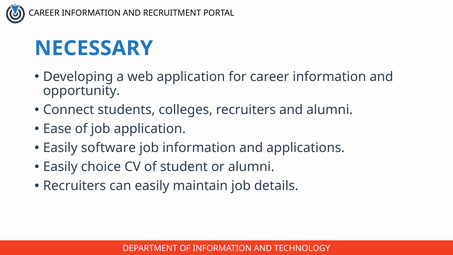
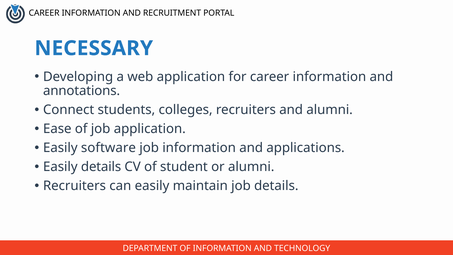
opportunity: opportunity -> annotations
Easily choice: choice -> details
